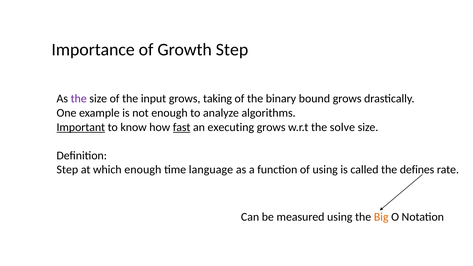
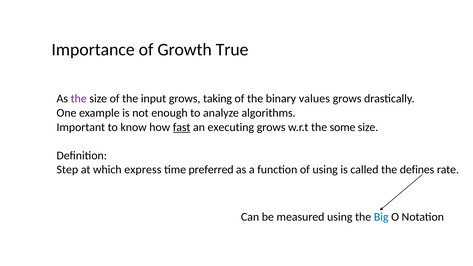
Growth Step: Step -> True
bound: bound -> values
Important underline: present -> none
solve: solve -> some
which enough: enough -> express
language: language -> preferred
Big colour: orange -> blue
